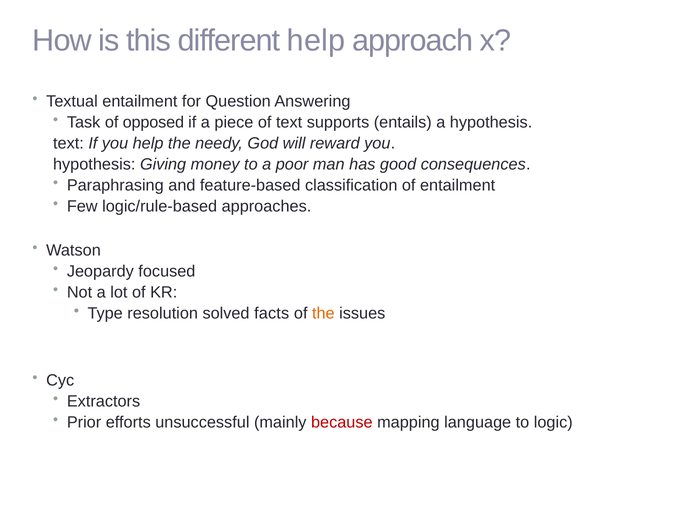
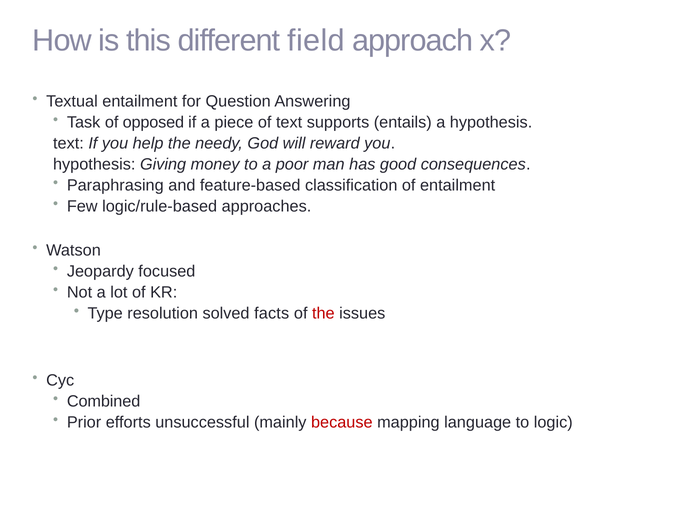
different help: help -> field
the at (323, 313) colour: orange -> red
Extractors: Extractors -> Combined
